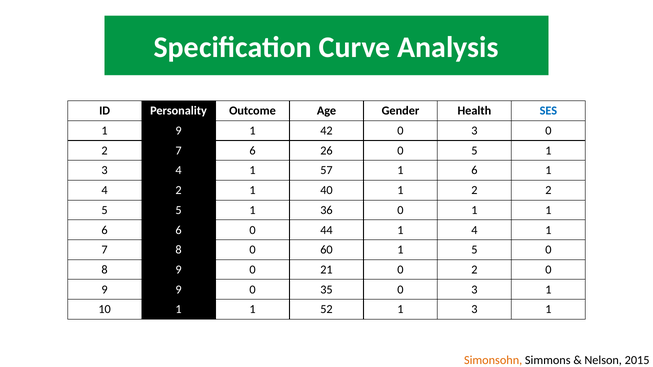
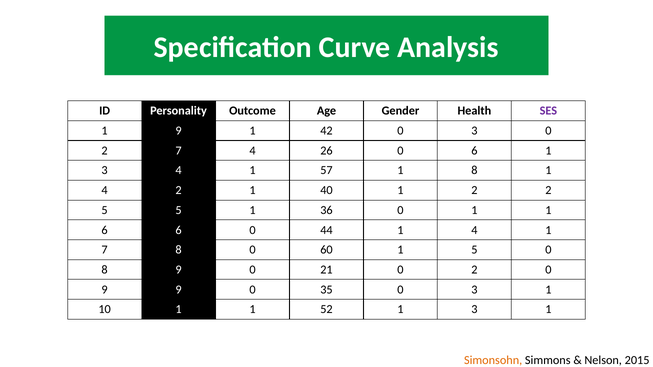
SES colour: blue -> purple
7 6: 6 -> 4
0 5: 5 -> 6
57 1 6: 6 -> 8
